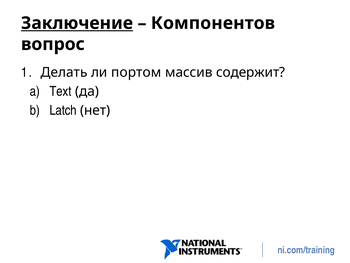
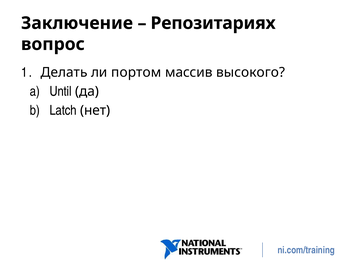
Заключение underline: present -> none
Компонентов: Компонентов -> Репозитариях
содержит: содержит -> высокого
Text: Text -> Until
